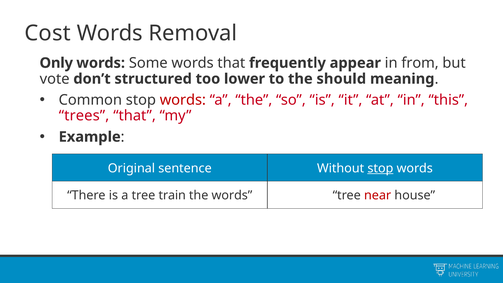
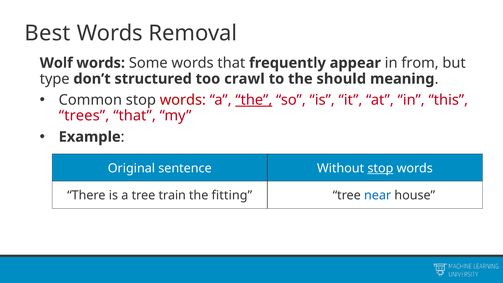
Cost: Cost -> Best
Only: Only -> Wolf
vote: vote -> type
lower: lower -> crawl
the at (254, 100) underline: none -> present
the words: words -> fitting
near colour: red -> blue
